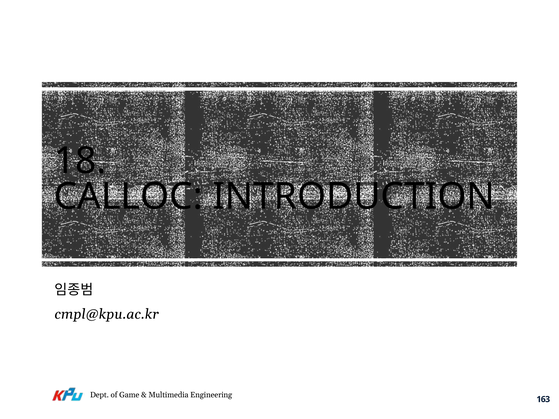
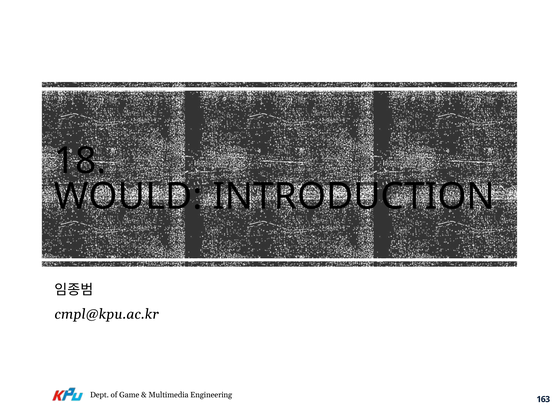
CALLOC: CALLOC -> WOULD
